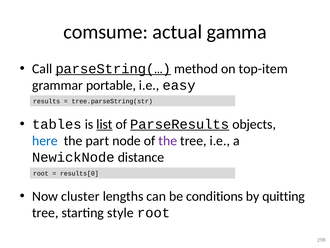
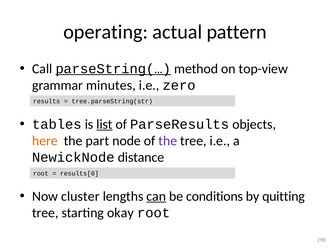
comsume: comsume -> operating
gamma: gamma -> pattern
top-item: top-item -> top-view
portable: portable -> minutes
easy: easy -> zero
ParseResults underline: present -> none
here colour: blue -> orange
can underline: none -> present
style: style -> okay
